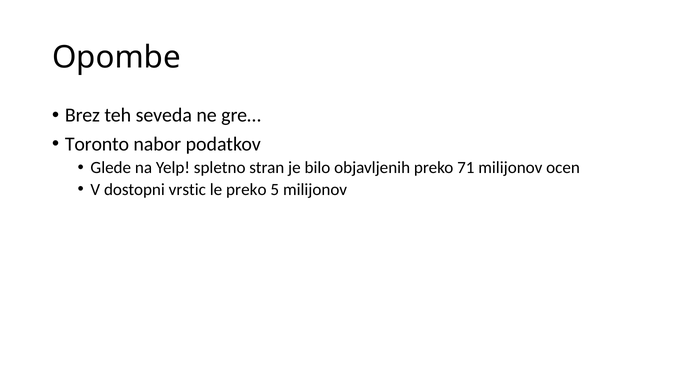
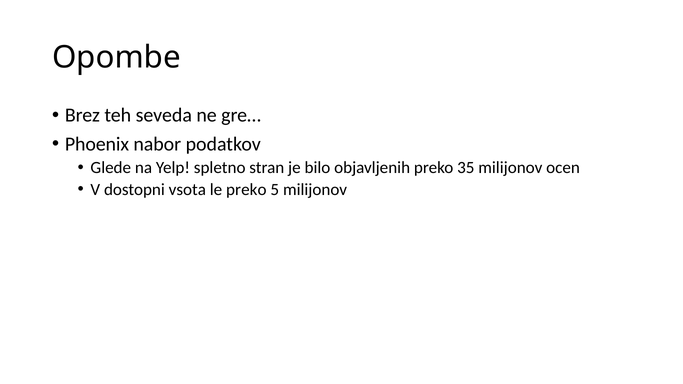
Toronto: Toronto -> Phoenix
71: 71 -> 35
vrstic: vrstic -> vsota
